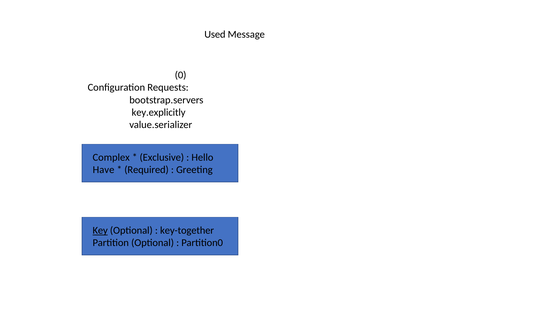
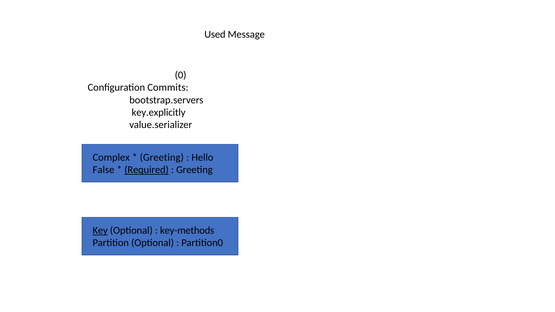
Requests: Requests -> Commits
Exclusive at (162, 158): Exclusive -> Greeting
Have: Have -> False
Required underline: none -> present
key-together: key-together -> key-methods
